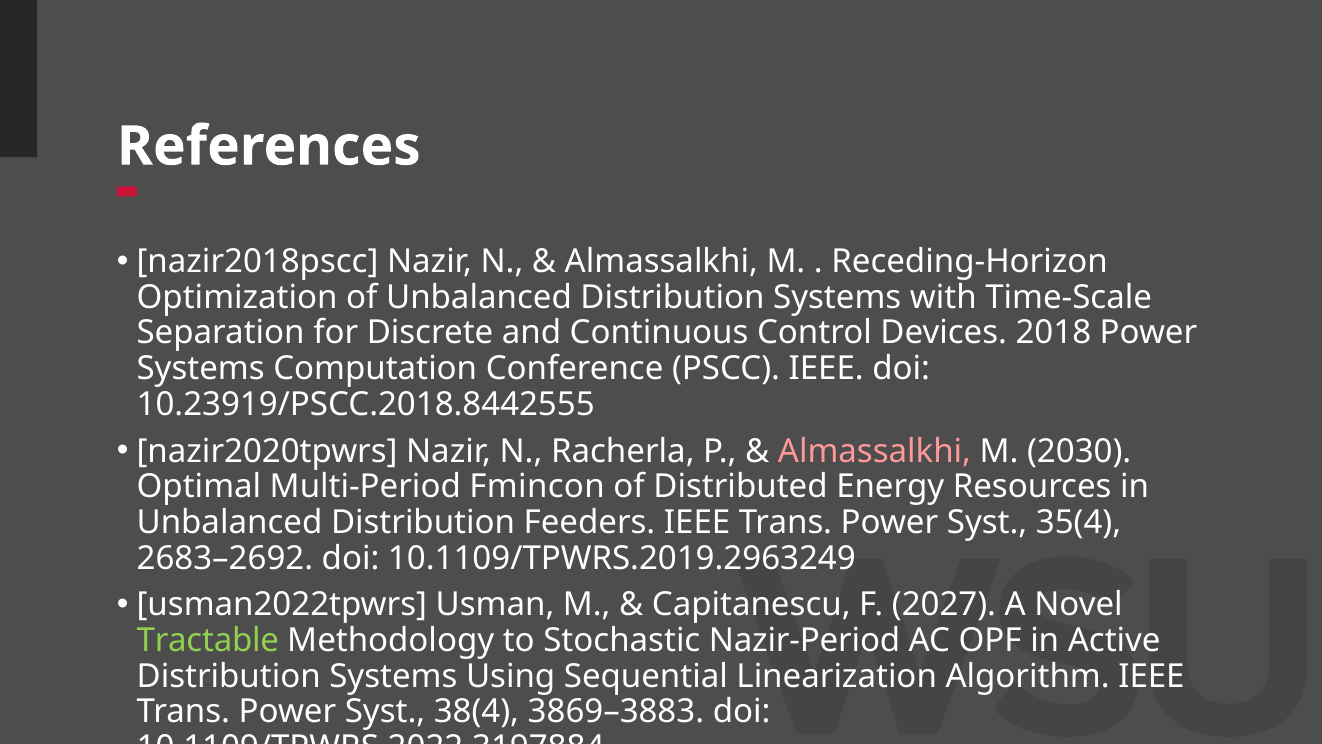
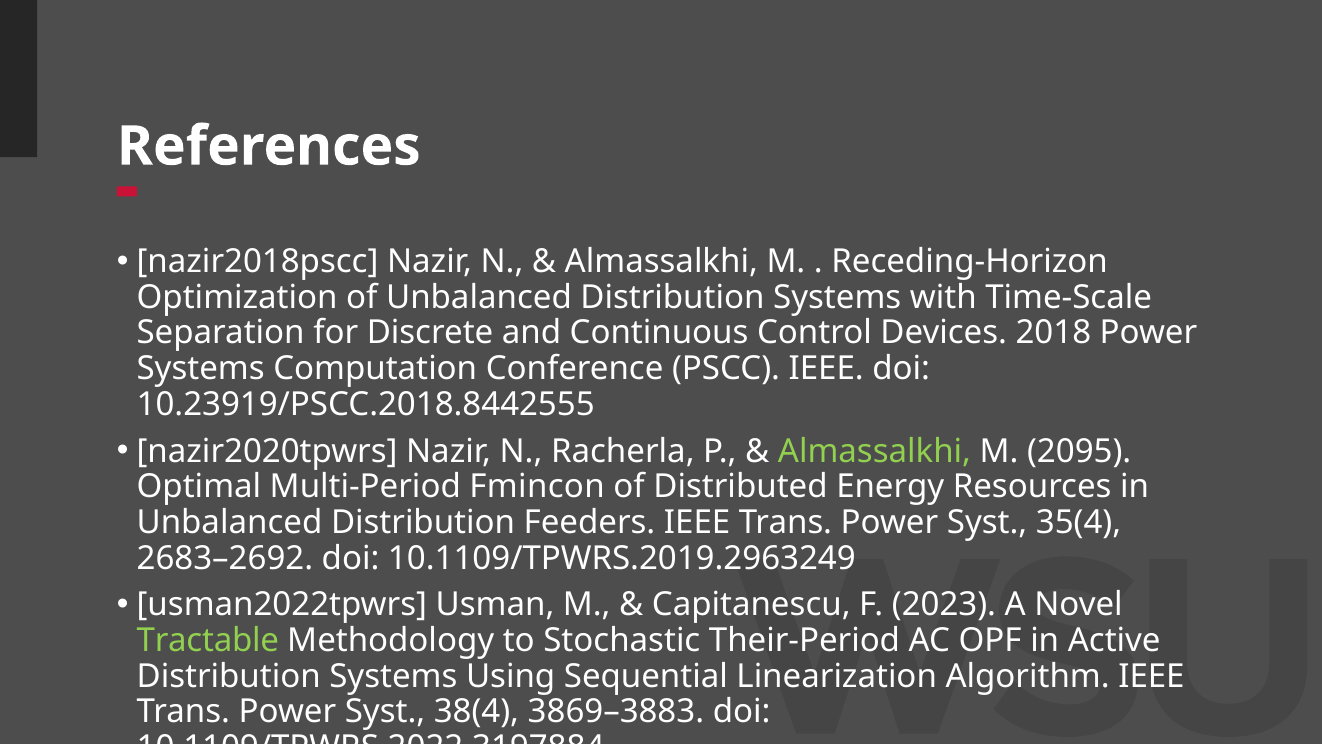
Almassalkhi at (874, 451) colour: pink -> light green
2030: 2030 -> 2095
2027: 2027 -> 2023
Nazir-Period: Nazir-Period -> Their-Period
